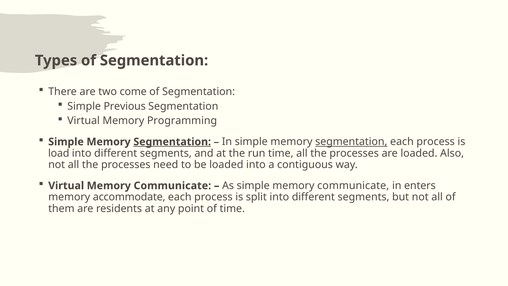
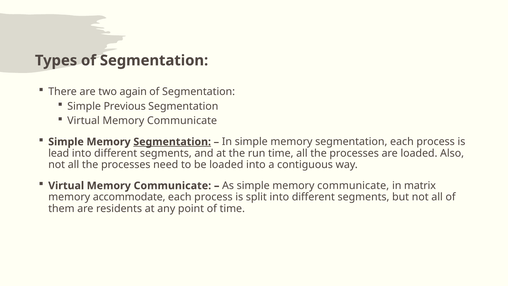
come: come -> again
Programming at (182, 121): Programming -> Communicate
segmentation at (351, 142) underline: present -> none
load: load -> lead
enters: enters -> matrix
